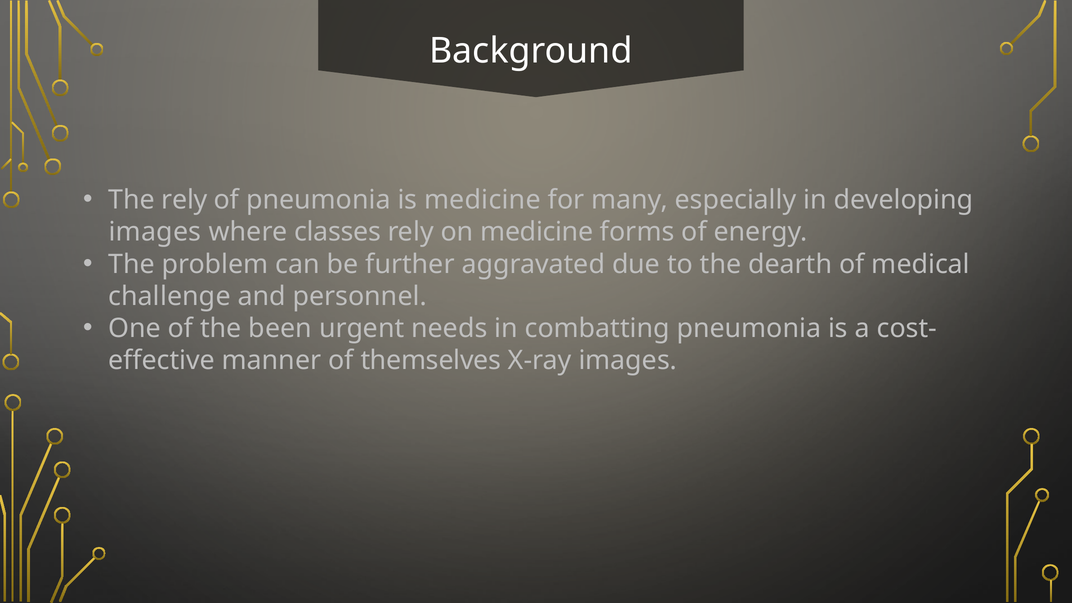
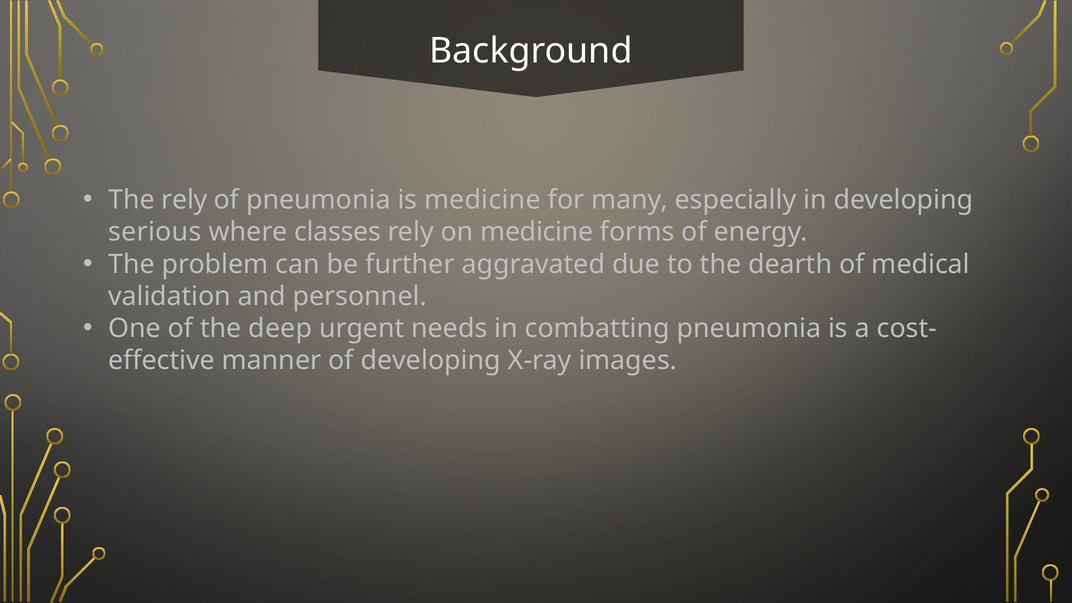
images at (155, 232): images -> serious
challenge: challenge -> validation
been: been -> deep
of themselves: themselves -> developing
